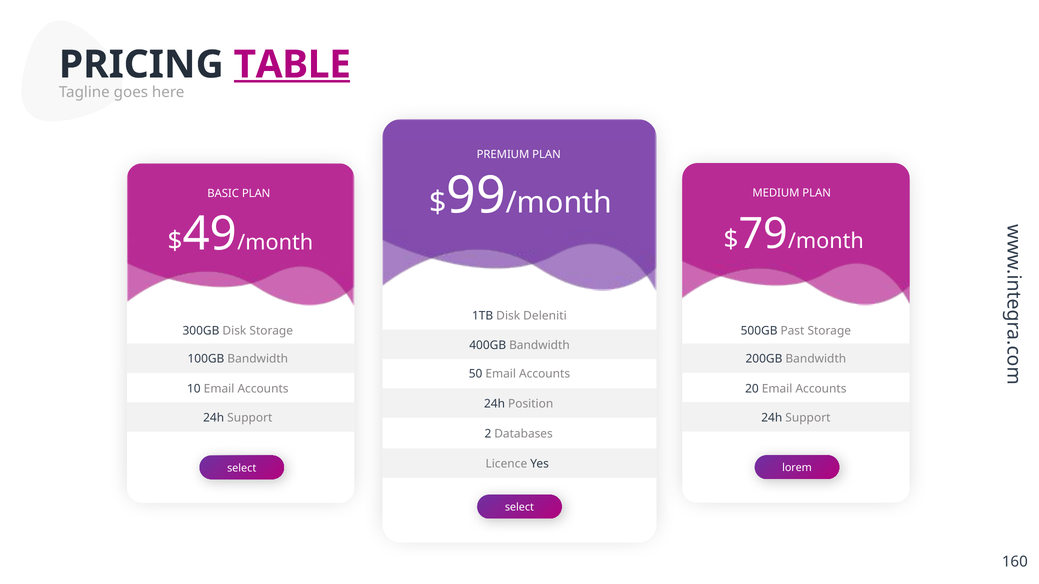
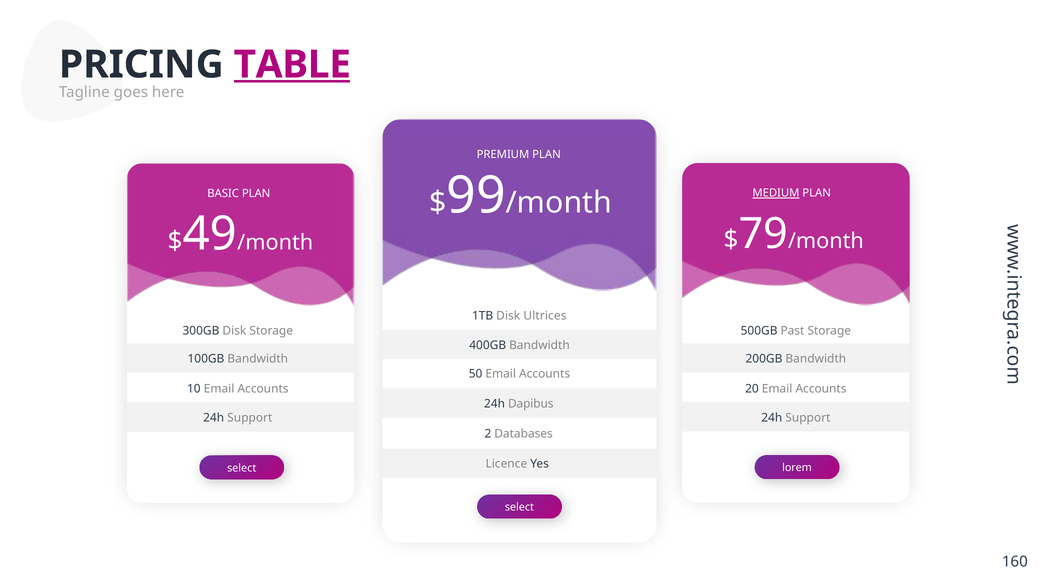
MEDIUM underline: none -> present
Deleniti: Deleniti -> Ultrices
Position: Position -> Dapibus
